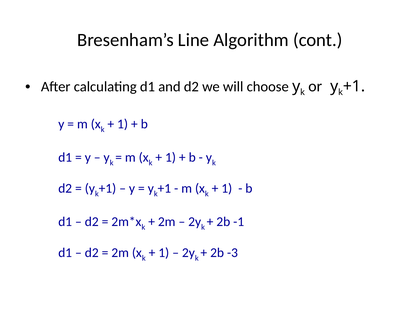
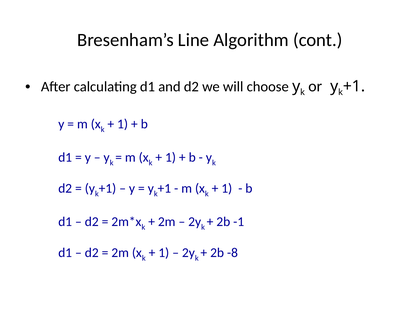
-3: -3 -> -8
